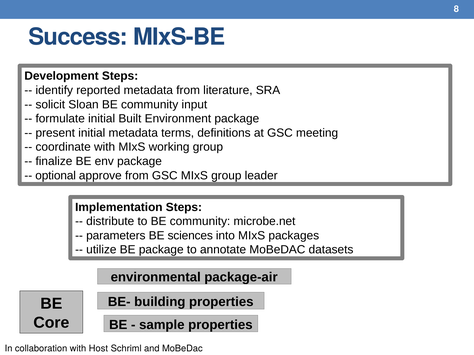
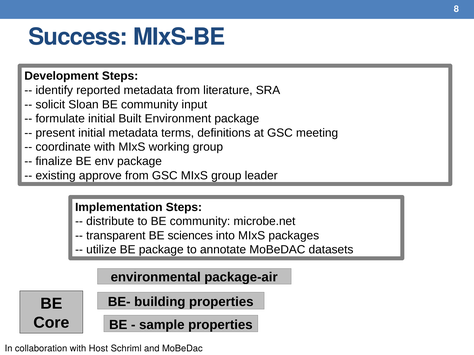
optional: optional -> existing
parameters: parameters -> transparent
